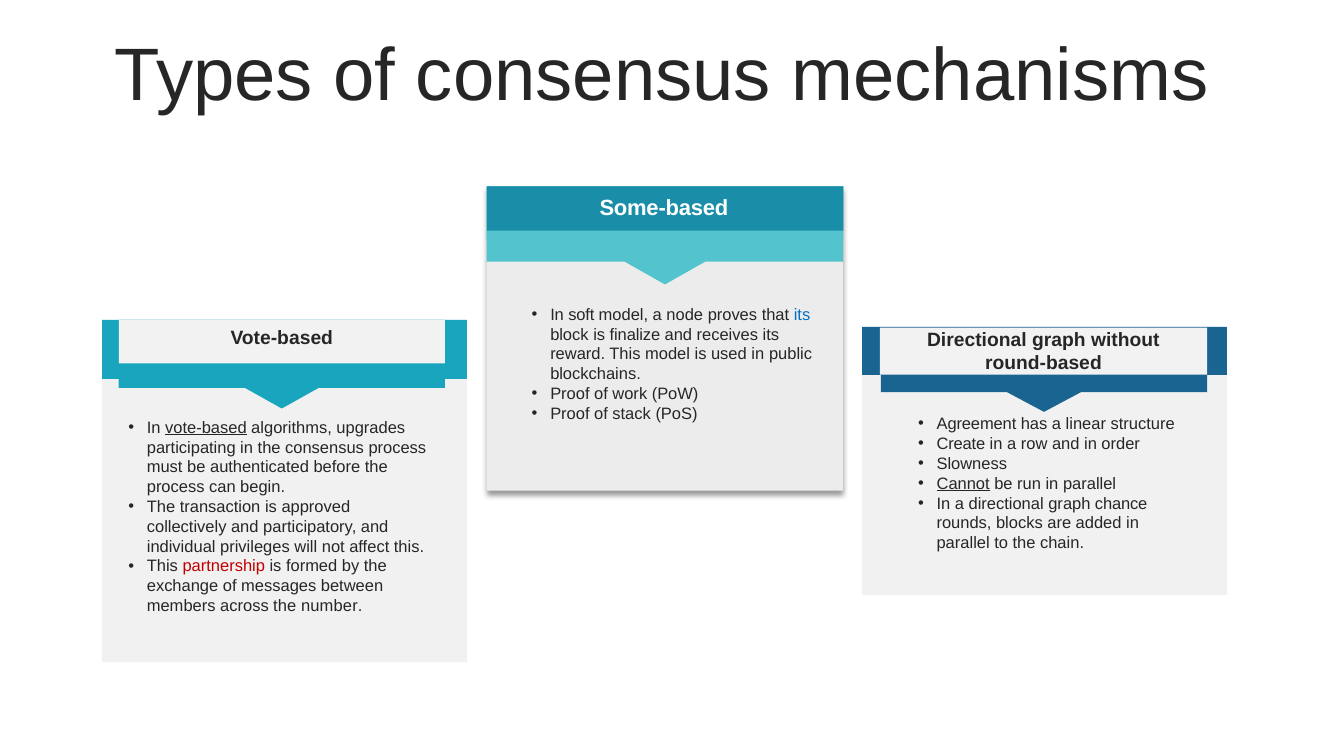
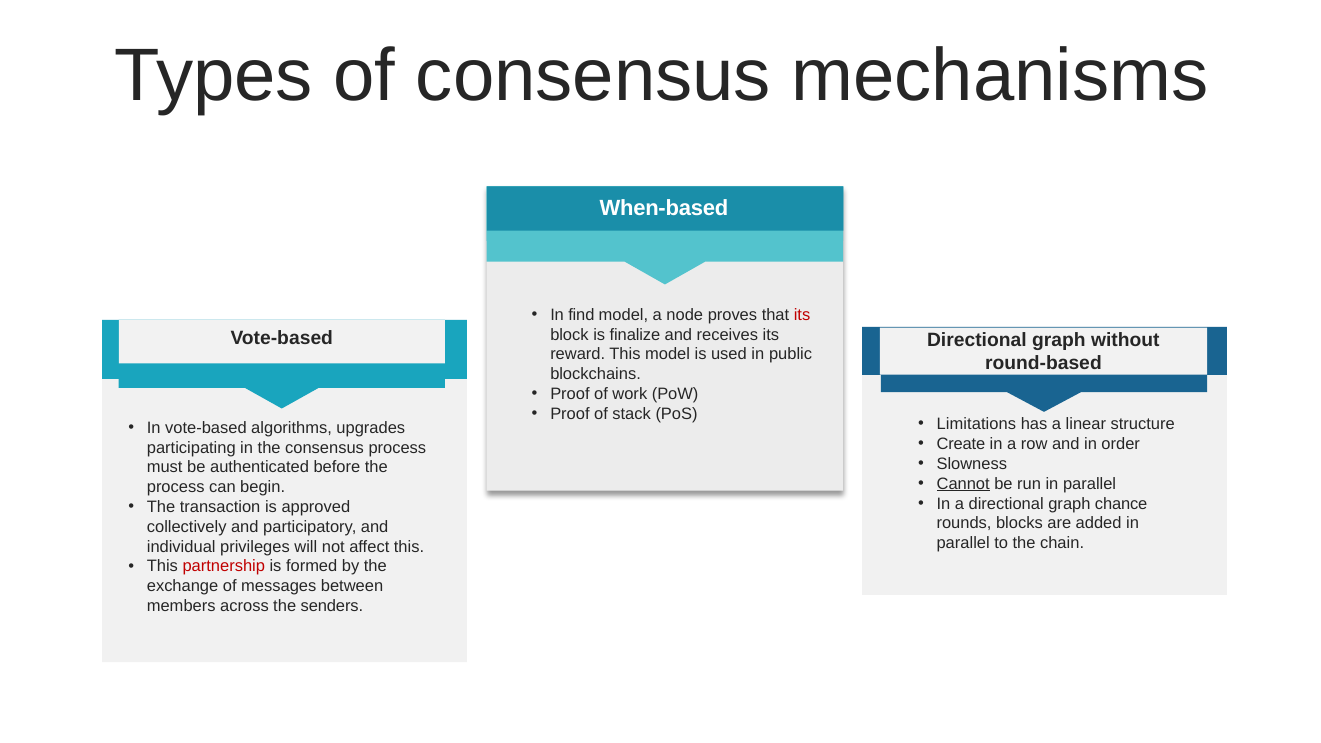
Some-based: Some-based -> When-based
soft: soft -> find
its at (802, 315) colour: blue -> red
Agreement: Agreement -> Limitations
vote-based at (206, 428) underline: present -> none
number: number -> senders
